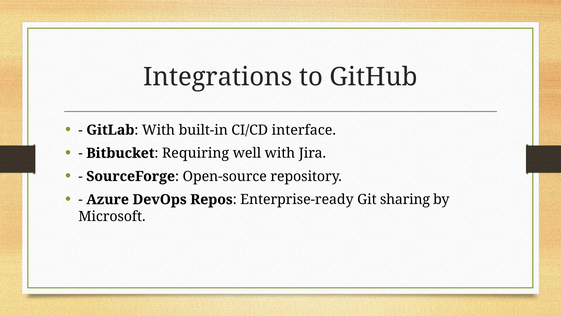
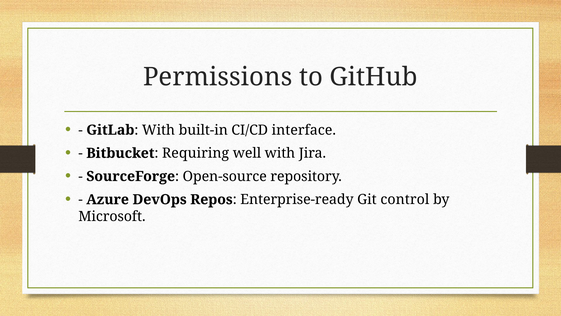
Integrations: Integrations -> Permissions
sharing: sharing -> control
